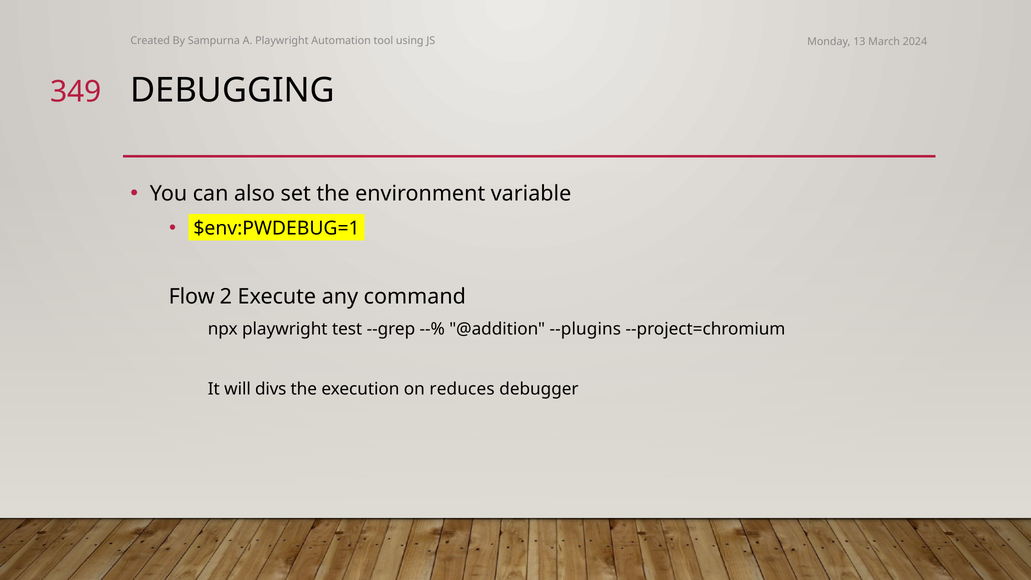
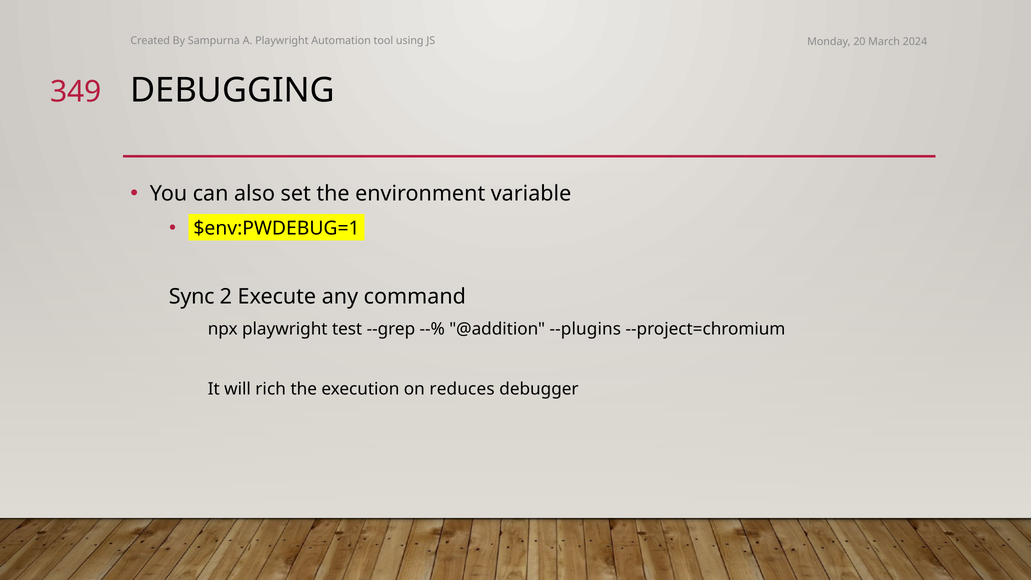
13: 13 -> 20
Flow: Flow -> Sync
divs: divs -> rich
